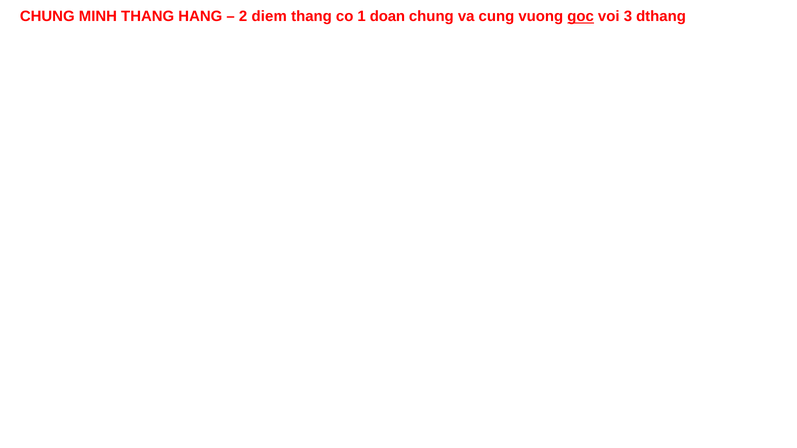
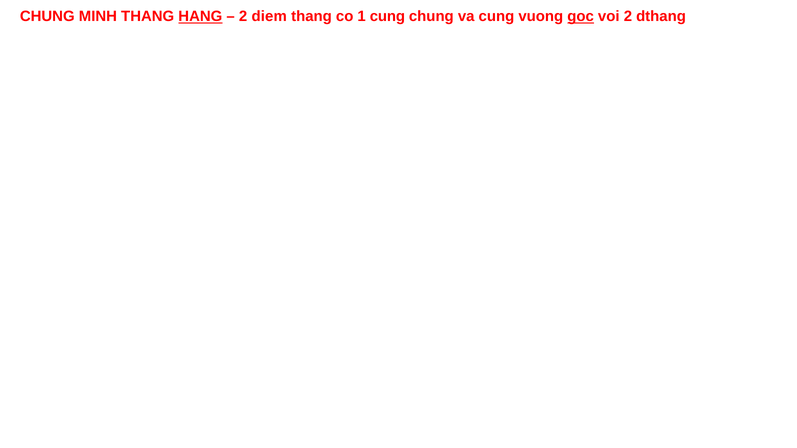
HANG underline: none -> present
1 doan: doan -> cung
voi 3: 3 -> 2
